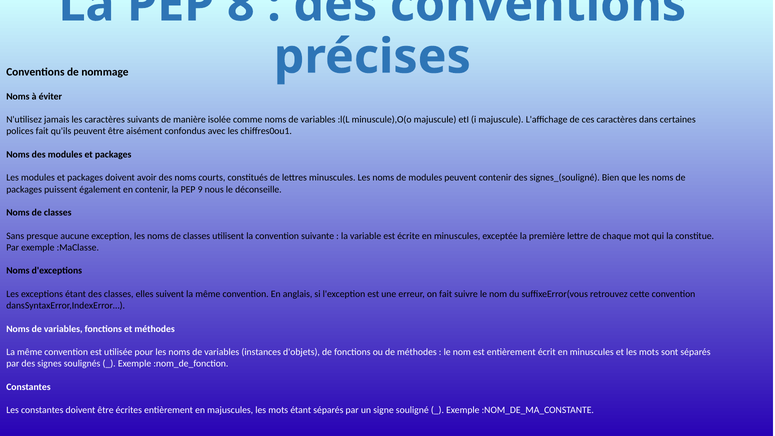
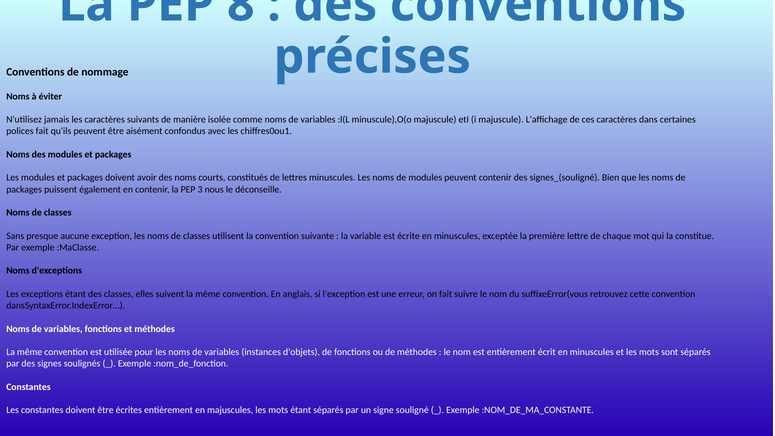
9: 9 -> 3
